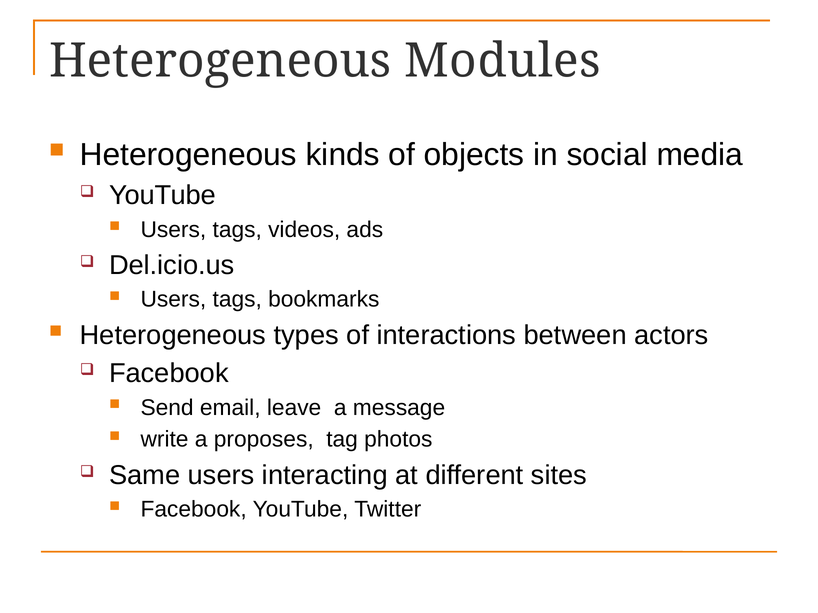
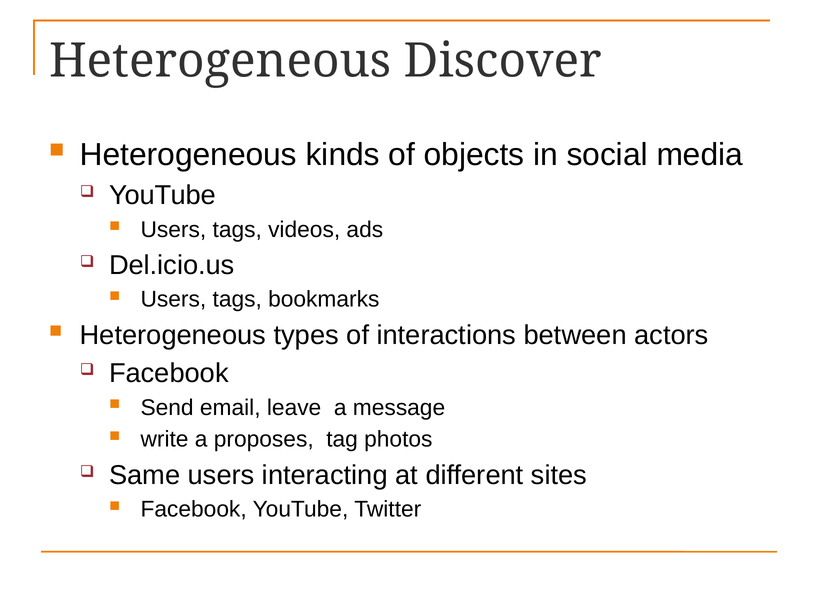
Modules: Modules -> Discover
